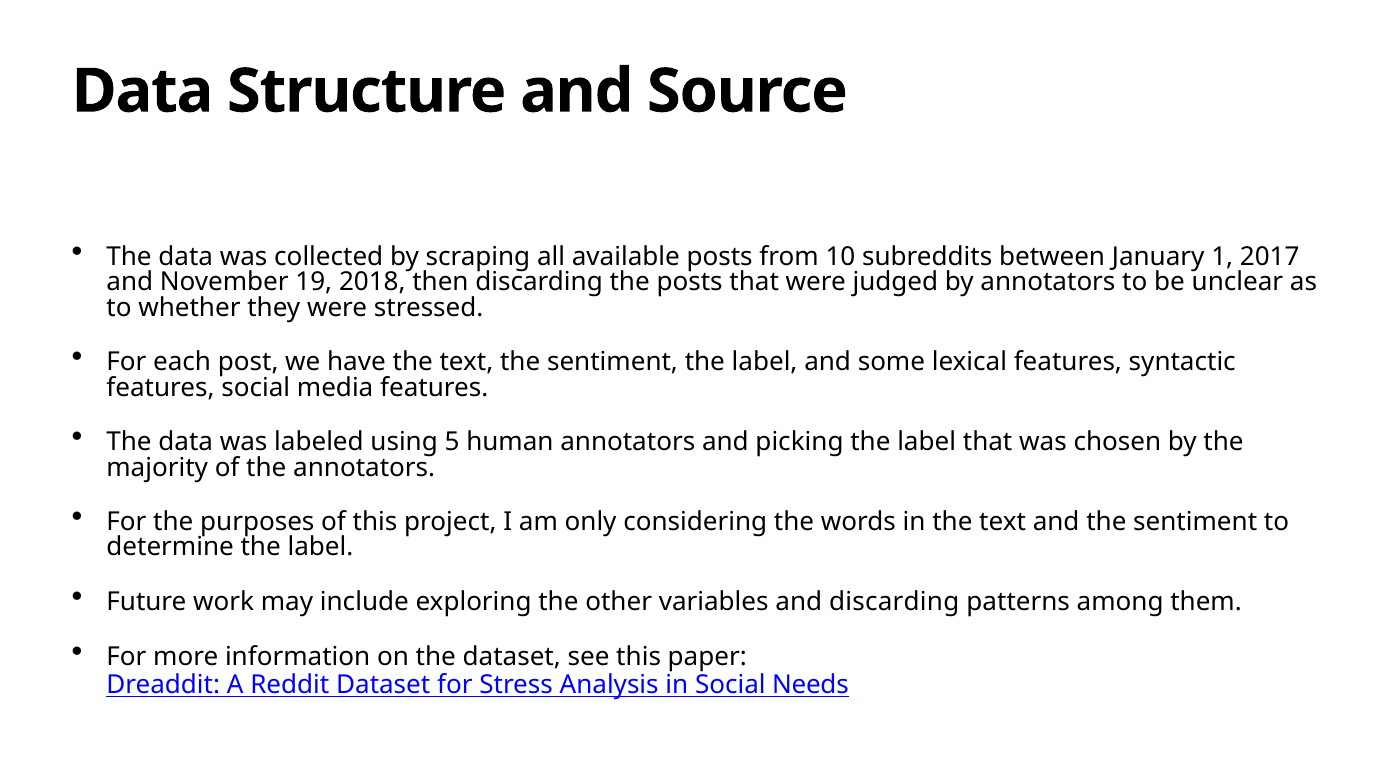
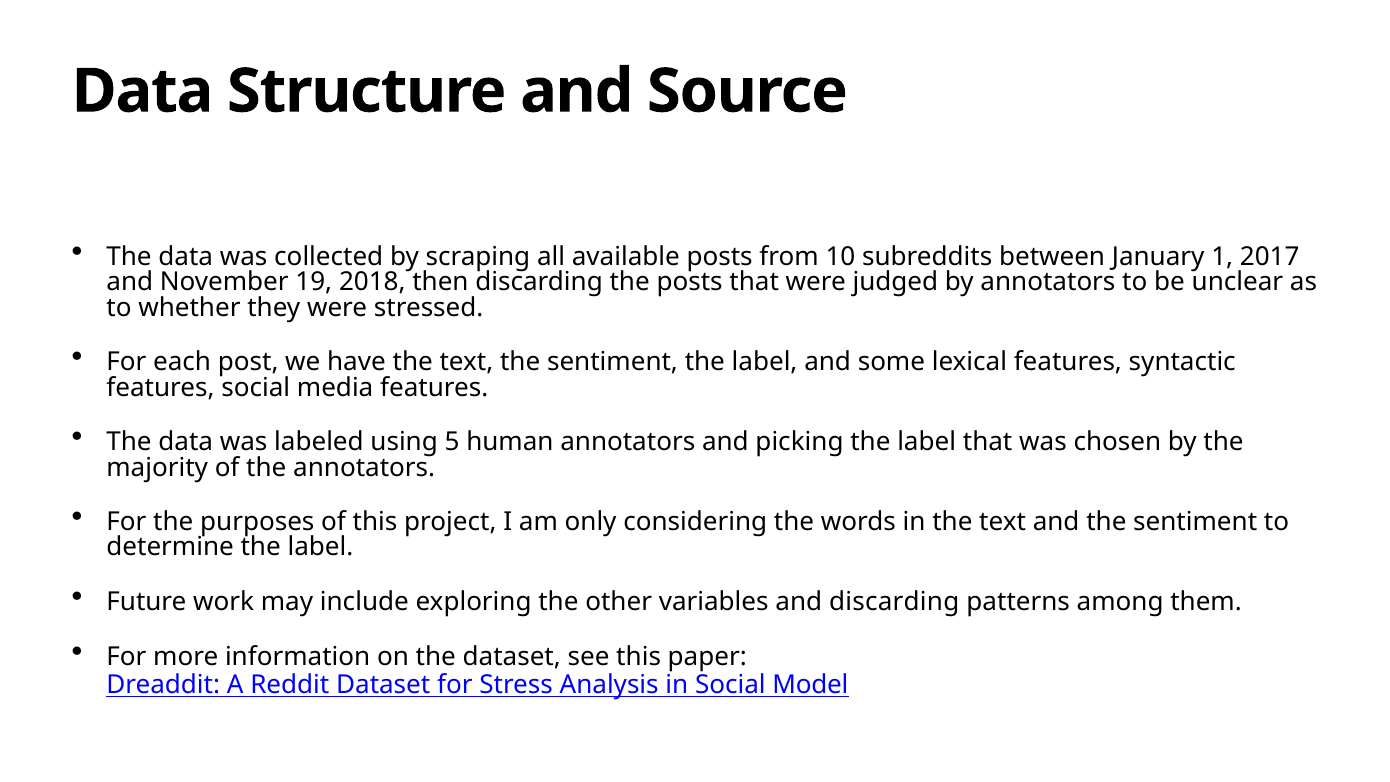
Needs: Needs -> Model
